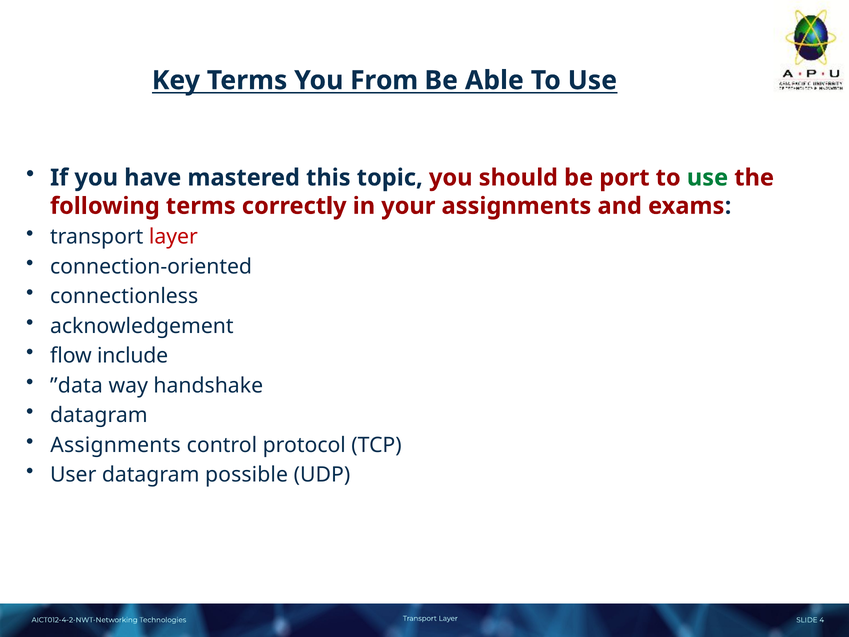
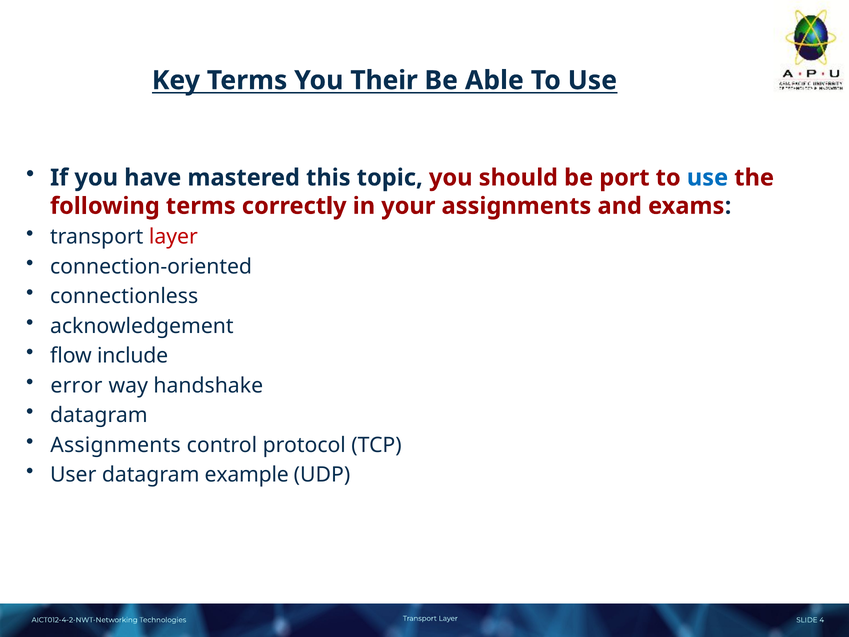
From: From -> Their
use at (707, 178) colour: green -> blue
ʺdata: ʺdata -> error
possible: possible -> example
